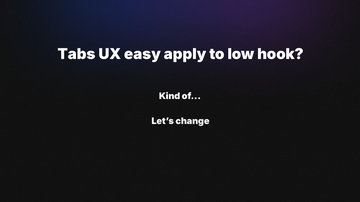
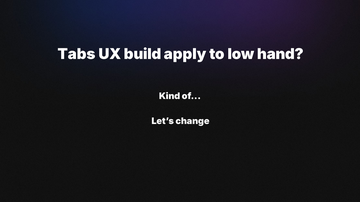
easy: easy -> build
hook: hook -> hand
